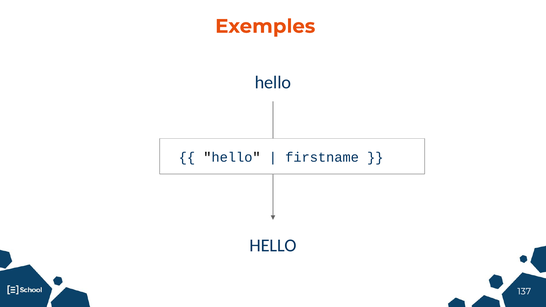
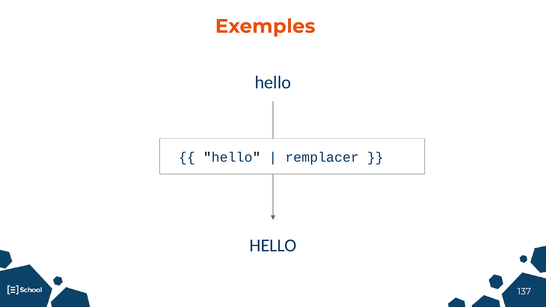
firstname: firstname -> remplacer
